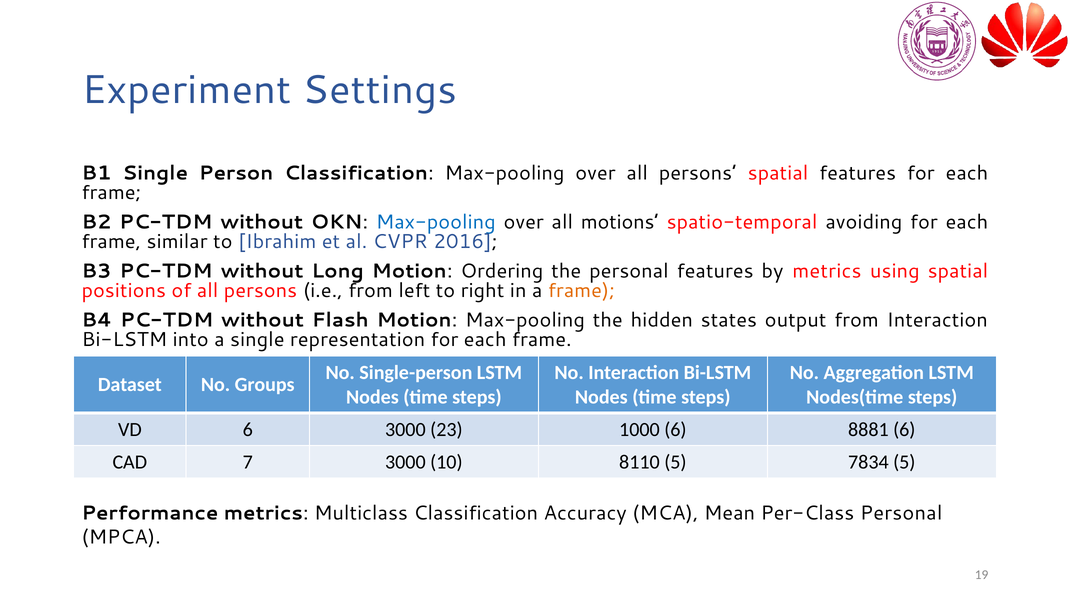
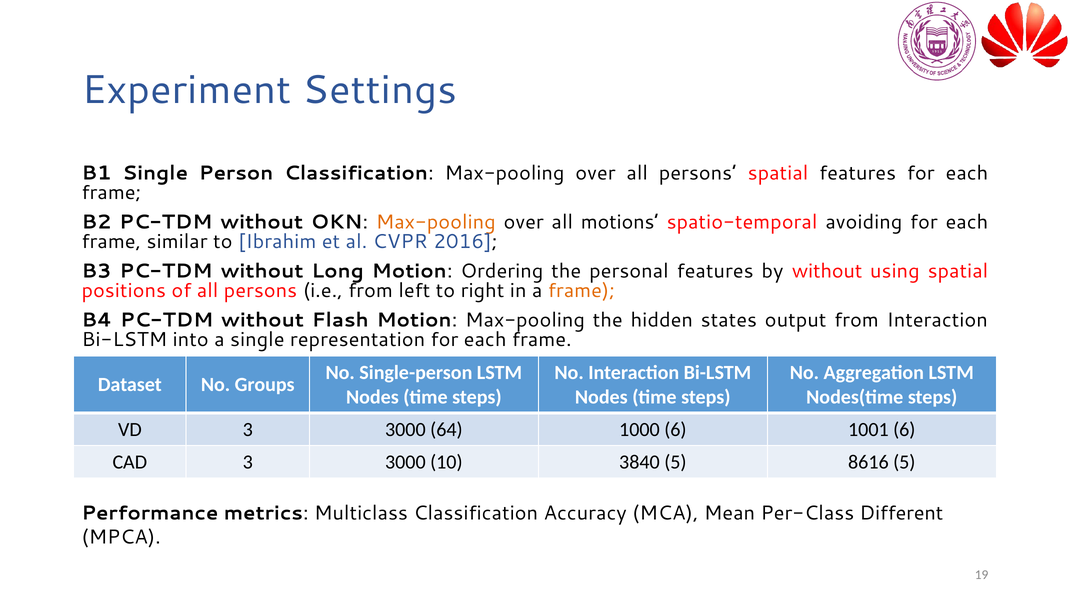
Max-pooling at (436, 222) colour: blue -> orange
by metrics: metrics -> without
VD 6: 6 -> 3
23: 23 -> 64
8881: 8881 -> 1001
CAD 7: 7 -> 3
8110: 8110 -> 3840
7834: 7834 -> 8616
Per-Class Personal: Personal -> Different
